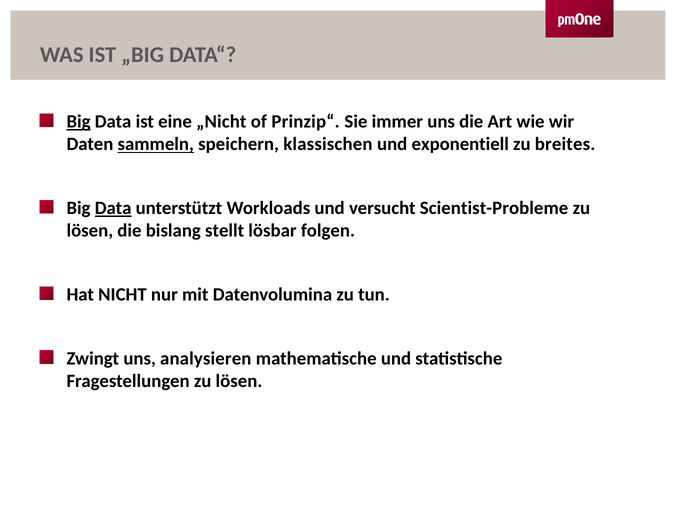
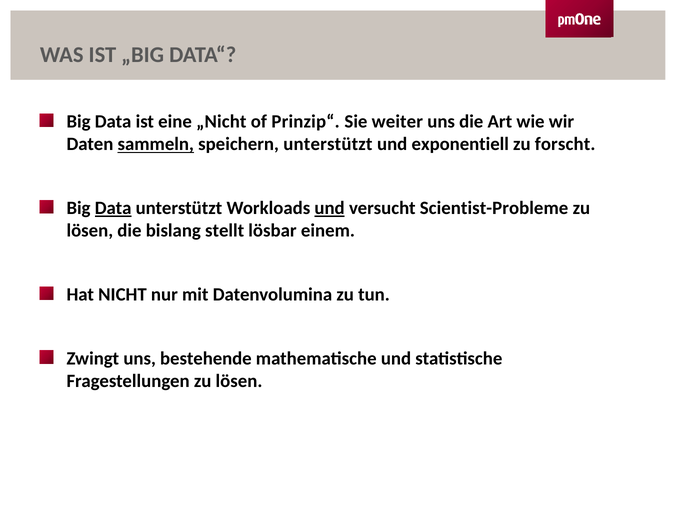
Big at (79, 122) underline: present -> none
immer: immer -> weiter
speichern klassischen: klassischen -> unterstützt
breites: breites -> forscht
und at (330, 208) underline: none -> present
folgen: folgen -> einem
analysieren: analysieren -> bestehende
